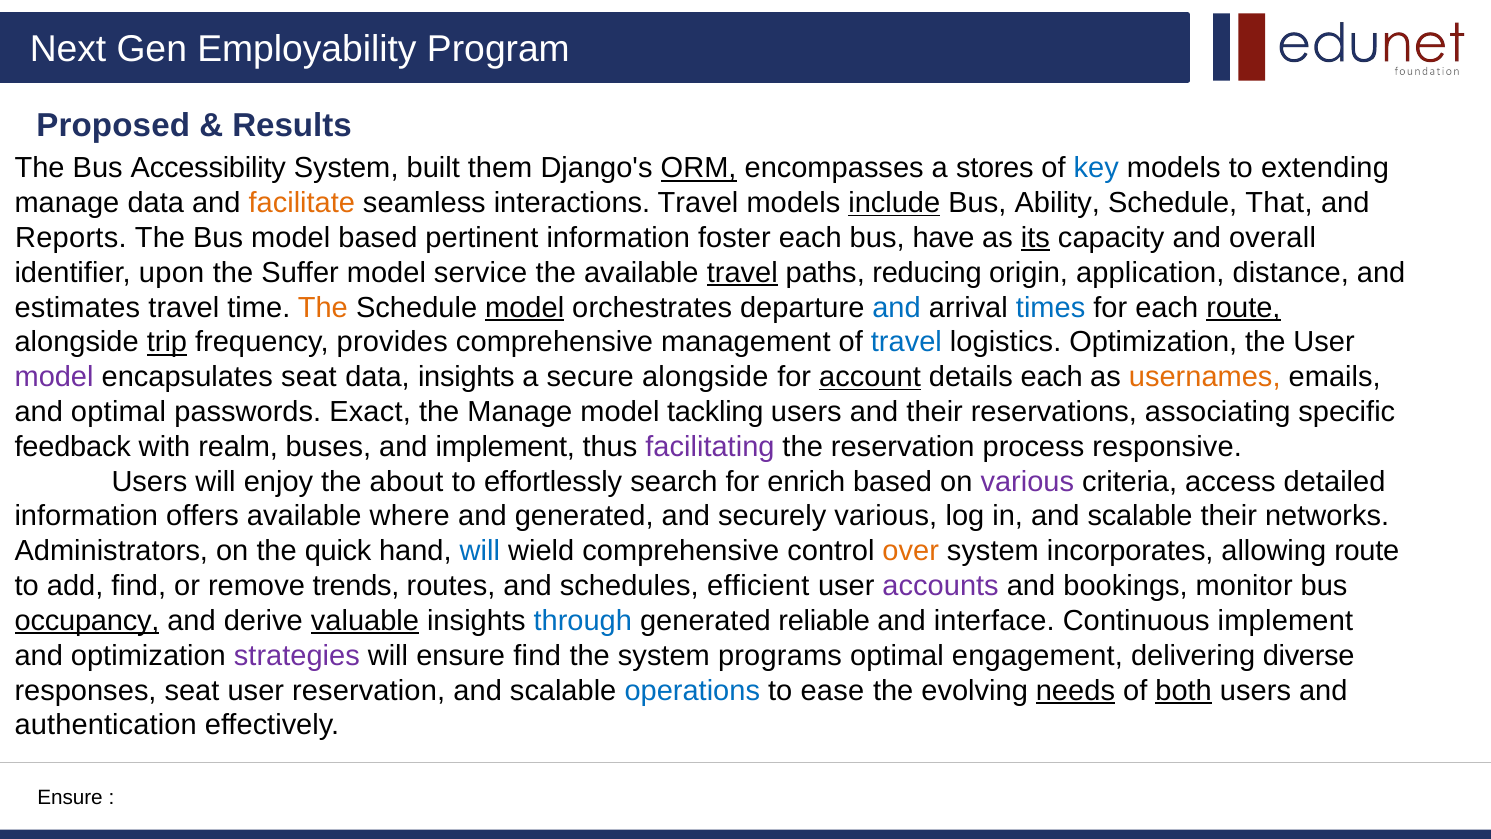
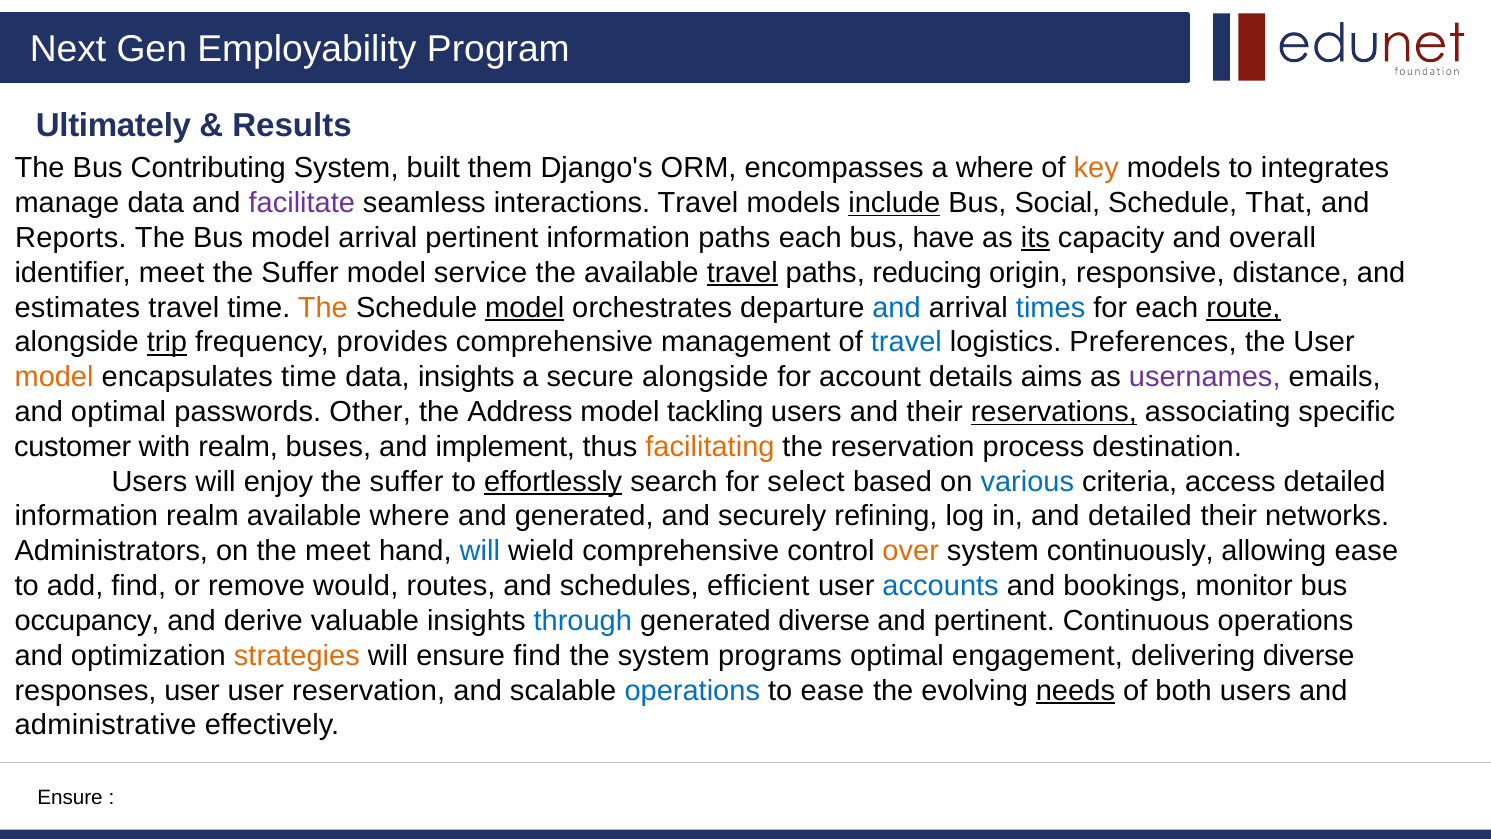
Proposed: Proposed -> Ultimately
Accessibility: Accessibility -> Contributing
ORM underline: present -> none
a stores: stores -> where
key colour: blue -> orange
extending: extending -> integrates
facilitate colour: orange -> purple
Ability: Ability -> Social
model based: based -> arrival
information foster: foster -> paths
identifier upon: upon -> meet
application: application -> responsive
logistics Optimization: Optimization -> Preferences
model at (54, 377) colour: purple -> orange
encapsulates seat: seat -> time
account underline: present -> none
details each: each -> aims
usernames colour: orange -> purple
Exact: Exact -> Other
the Manage: Manage -> Address
reservations underline: none -> present
feedback: feedback -> customer
facilitating colour: purple -> orange
responsive: responsive -> destination
enjoy the about: about -> suffer
effortlessly underline: none -> present
enrich: enrich -> select
various at (1027, 481) colour: purple -> blue
information offers: offers -> realm
securely various: various -> refining
in and scalable: scalable -> detailed
the quick: quick -> meet
incorporates: incorporates -> continuously
allowing route: route -> ease
trends: trends -> would
accounts colour: purple -> blue
occupancy underline: present -> none
valuable underline: present -> none
generated reliable: reliable -> diverse
and interface: interface -> pertinent
Continuous implement: implement -> operations
strategies colour: purple -> orange
responses seat: seat -> user
both underline: present -> none
authentication: authentication -> administrative
